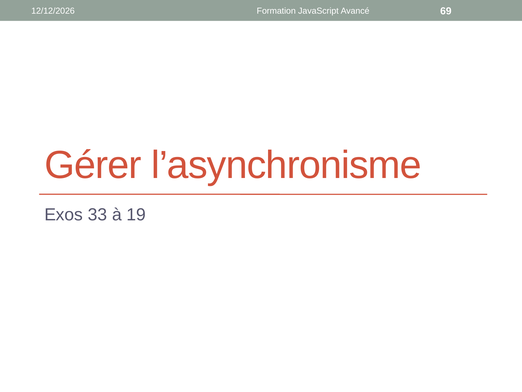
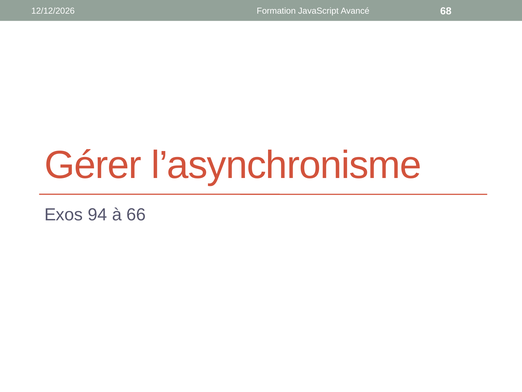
69: 69 -> 68
33: 33 -> 94
19: 19 -> 66
